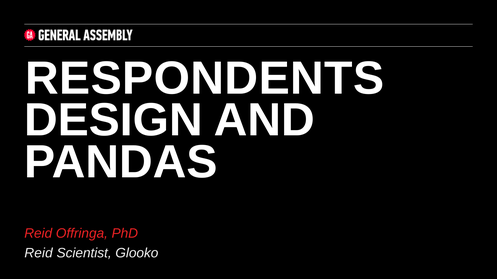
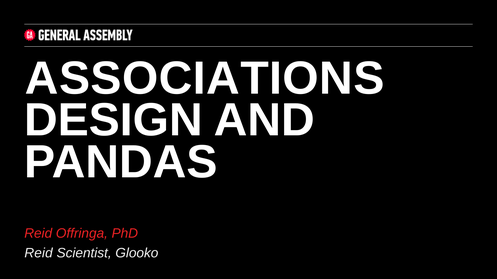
RESPONDENTS: RESPONDENTS -> ASSOCIATIONS
